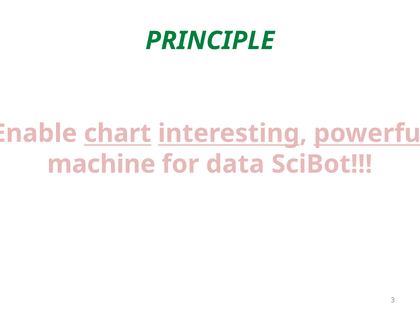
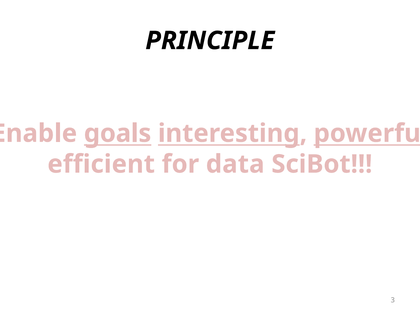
PRINCIPLE colour: green -> black
chart: chart -> goals
machine: machine -> efficient
